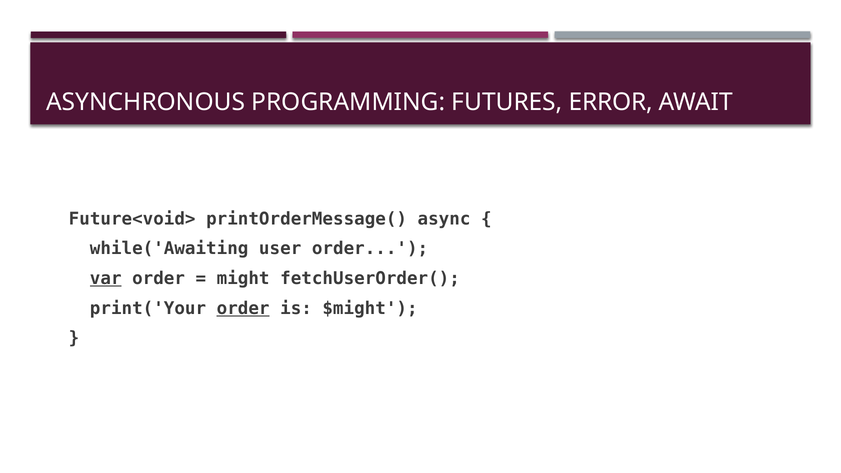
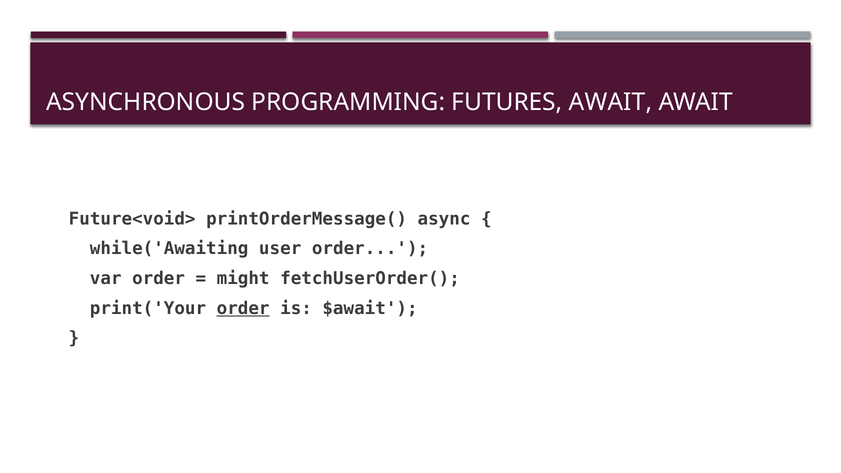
FUTURES ERROR: ERROR -> AWAIT
var underline: present -> none
$might: $might -> $await
